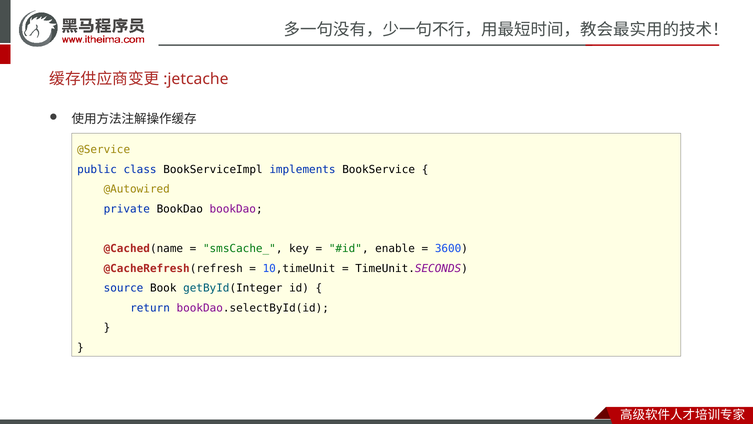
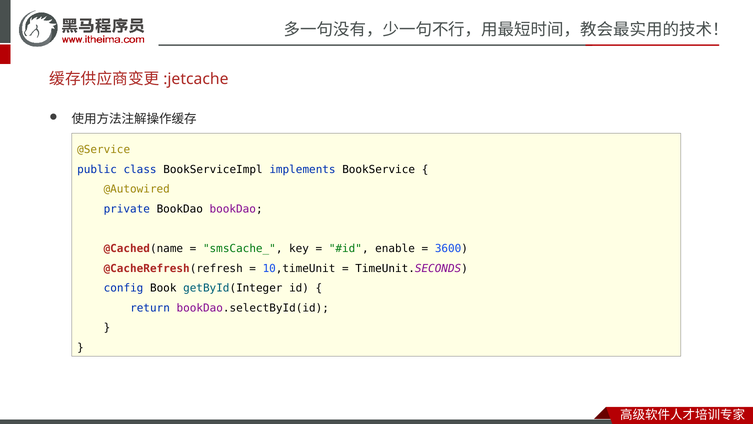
source: source -> config
